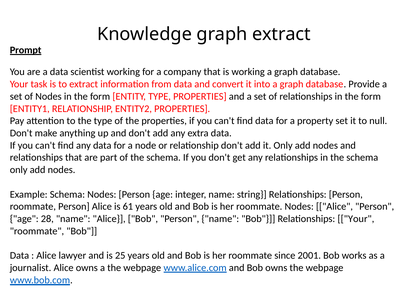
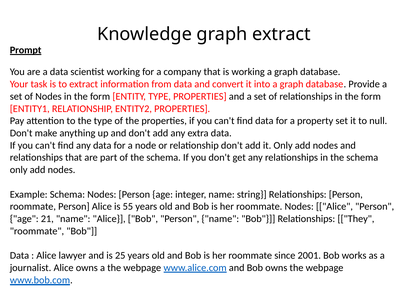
61: 61 -> 55
28: 28 -> 21
Relationships Your: Your -> They
